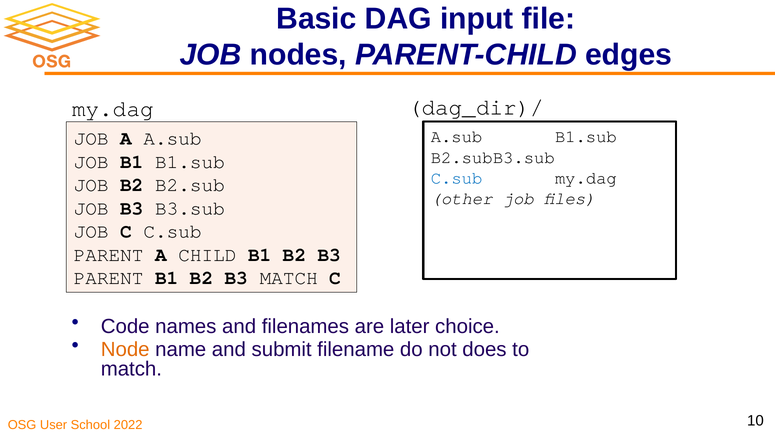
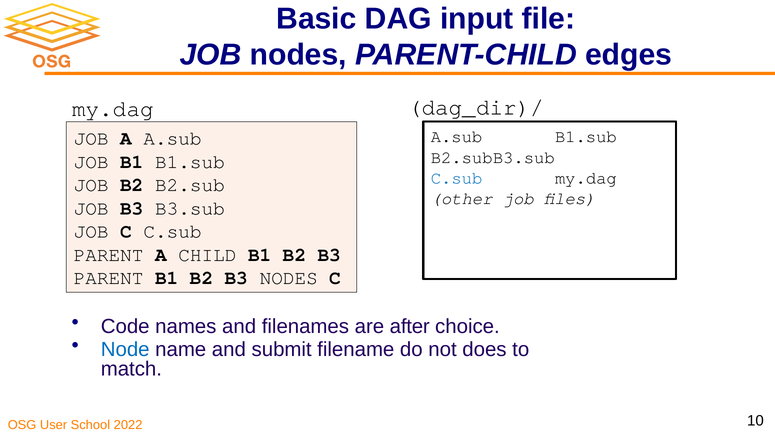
B3 MATCH: MATCH -> NODES
later: later -> after
Node colour: orange -> blue
